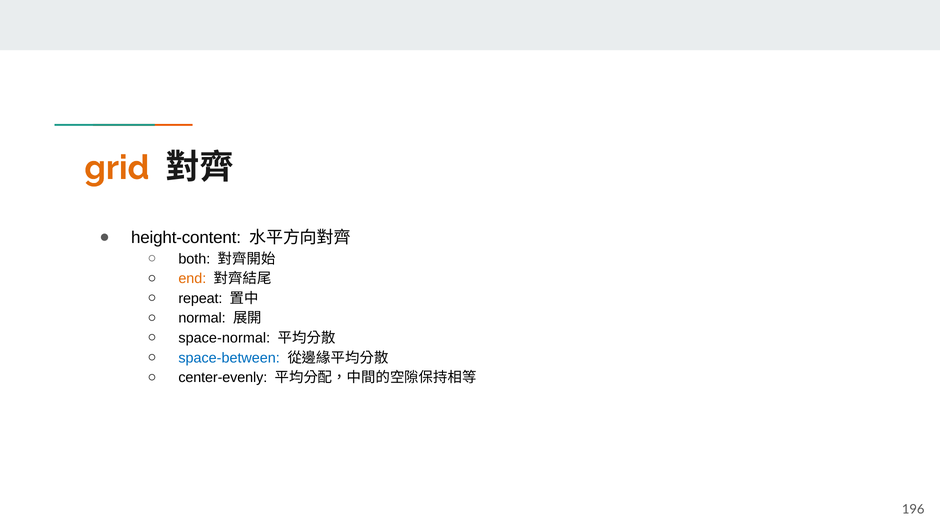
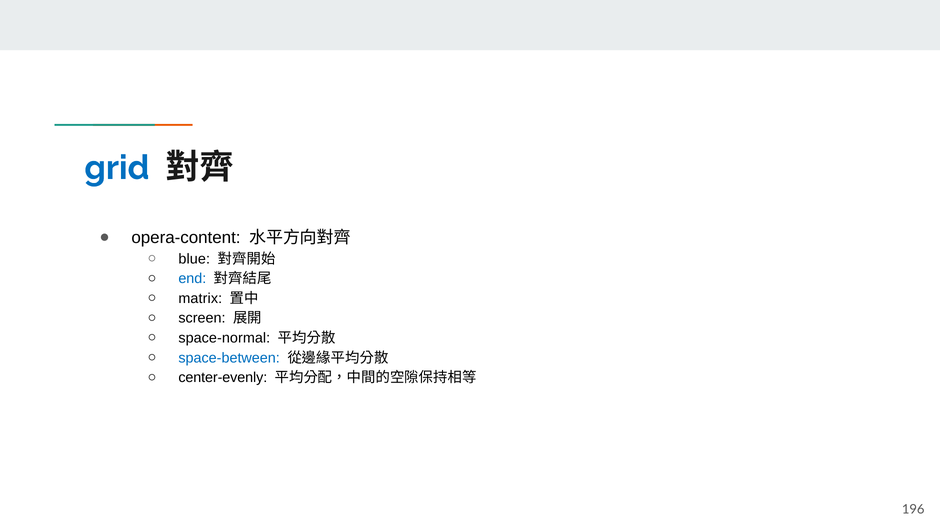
grid colour: orange -> blue
height-content: height-content -> opera-content
both: both -> blue
end colour: orange -> blue
repeat: repeat -> matrix
normal: normal -> screen
